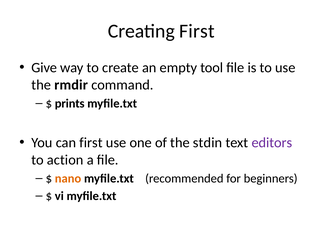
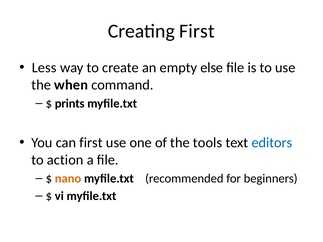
Give: Give -> Less
tool: tool -> else
rmdir: rmdir -> when
stdin: stdin -> tools
editors colour: purple -> blue
